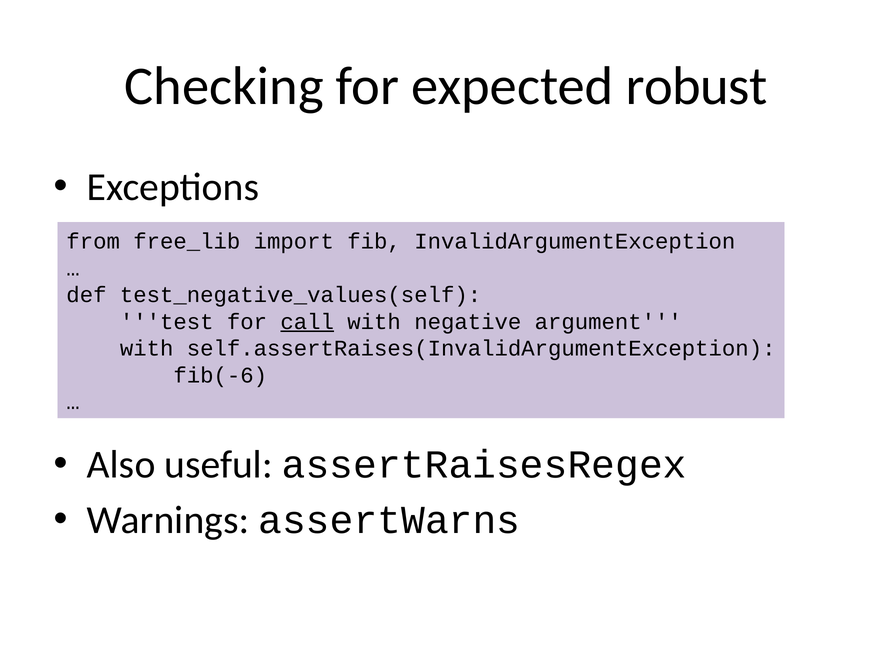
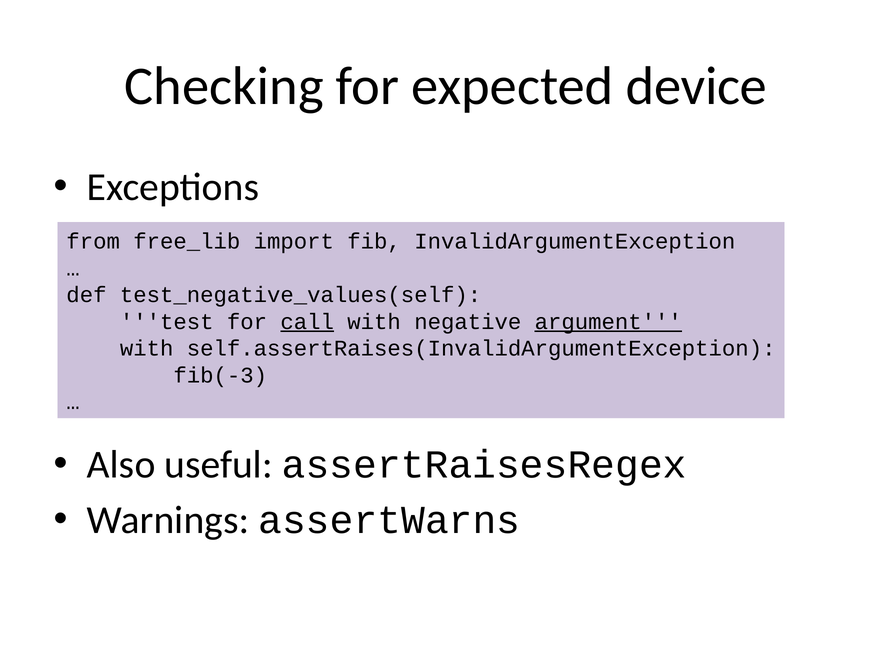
robust: robust -> device
argument underline: none -> present
fib(-6: fib(-6 -> fib(-3
